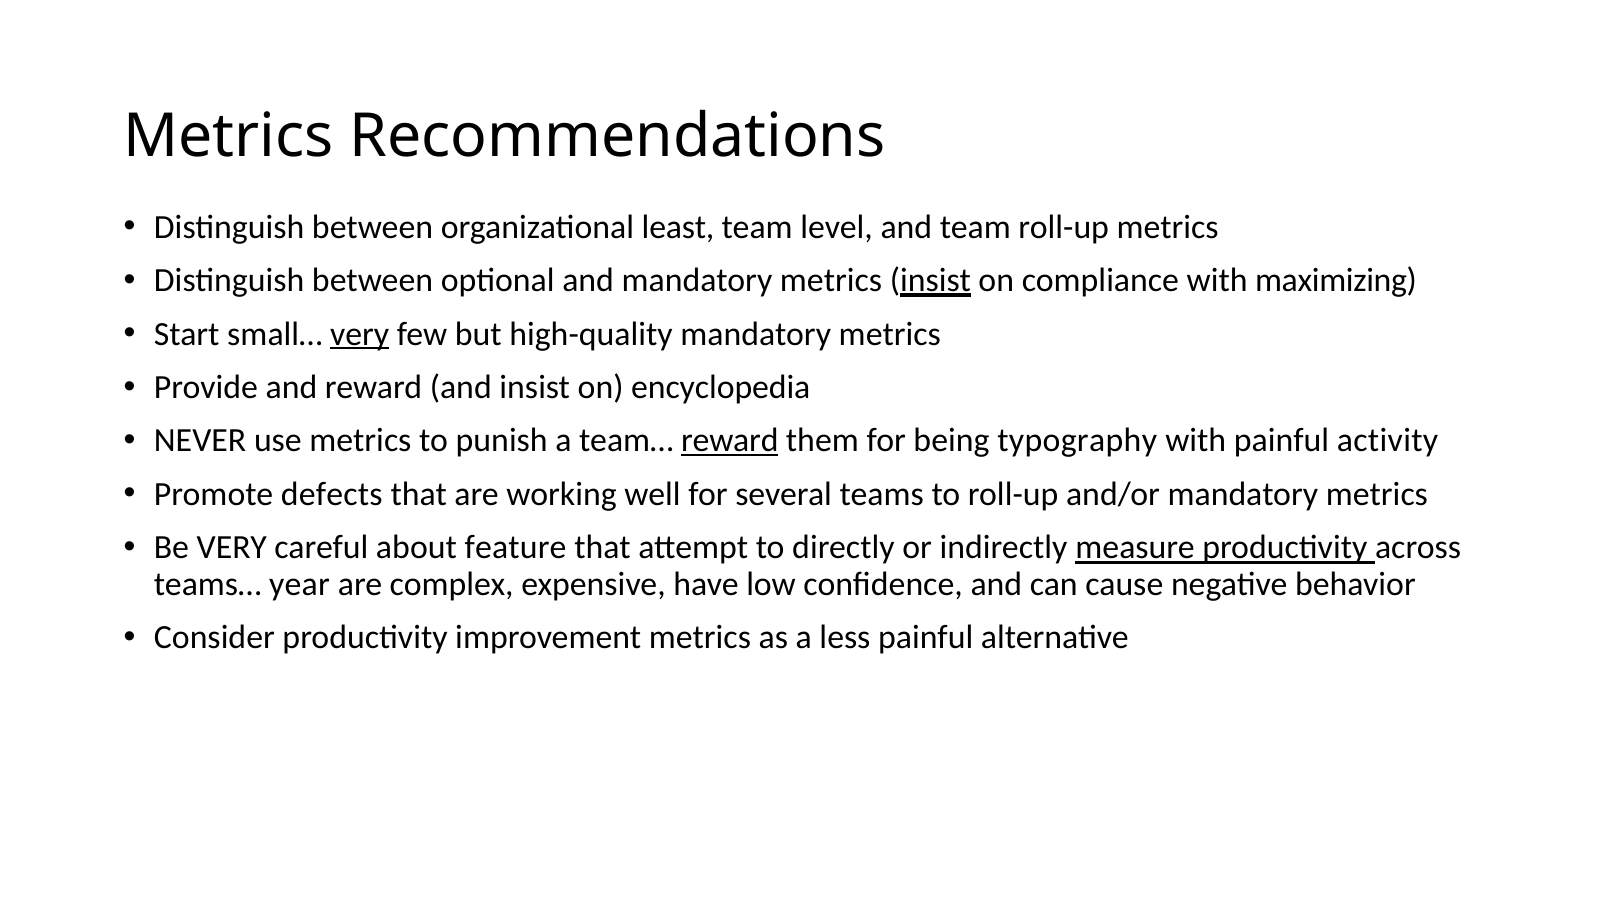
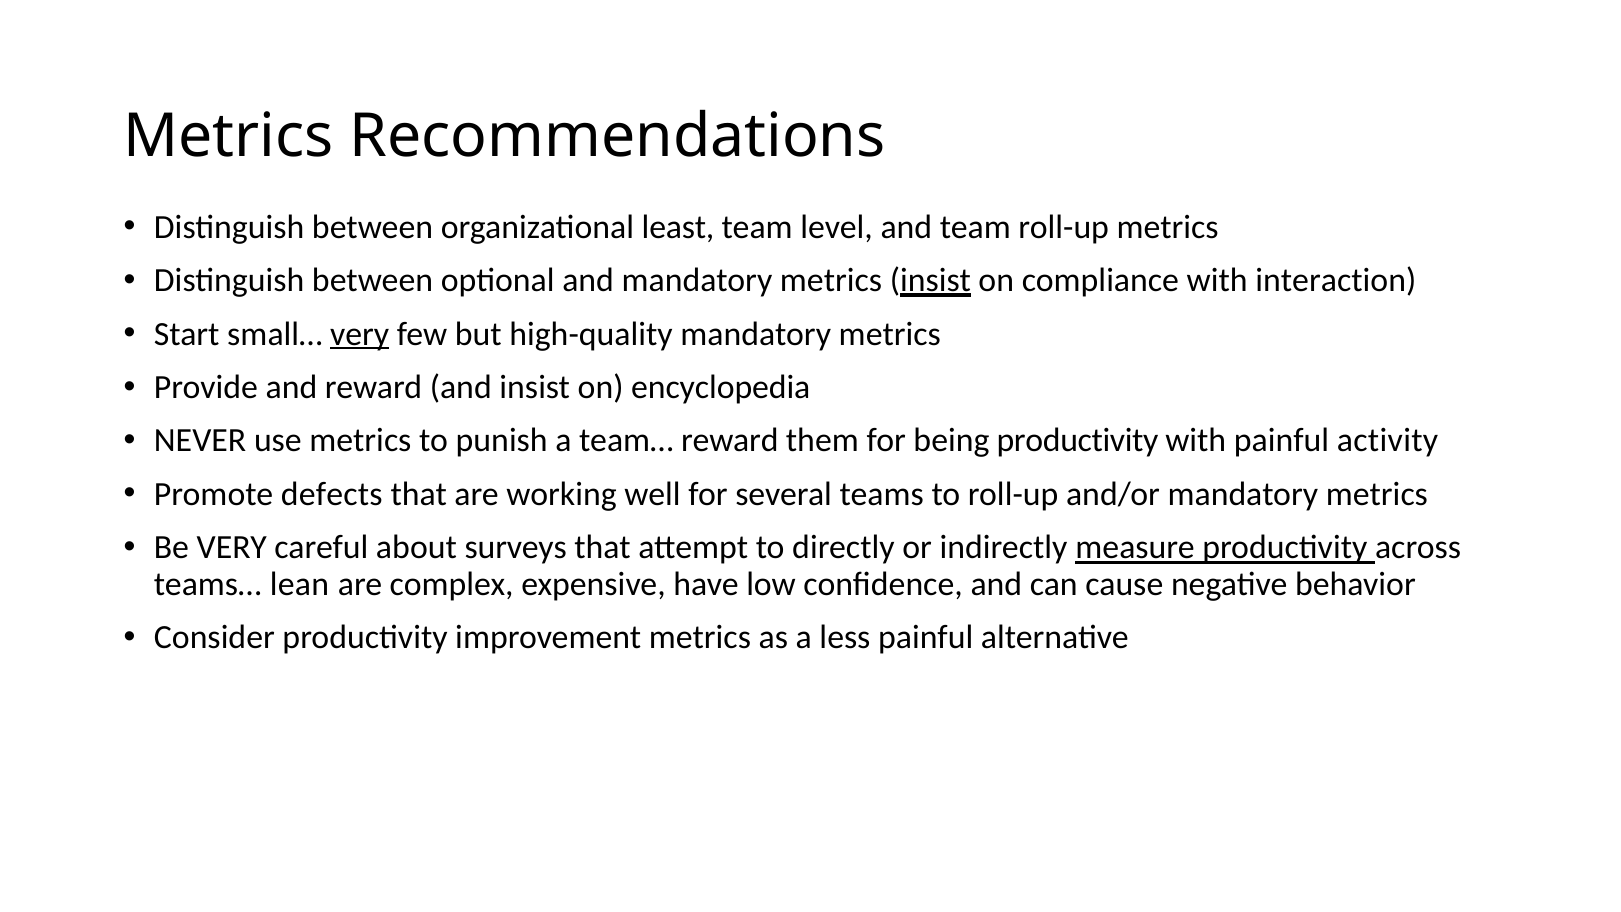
maximizing: maximizing -> interaction
reward at (730, 441) underline: present -> none
being typography: typography -> productivity
feature: feature -> surveys
year: year -> lean
